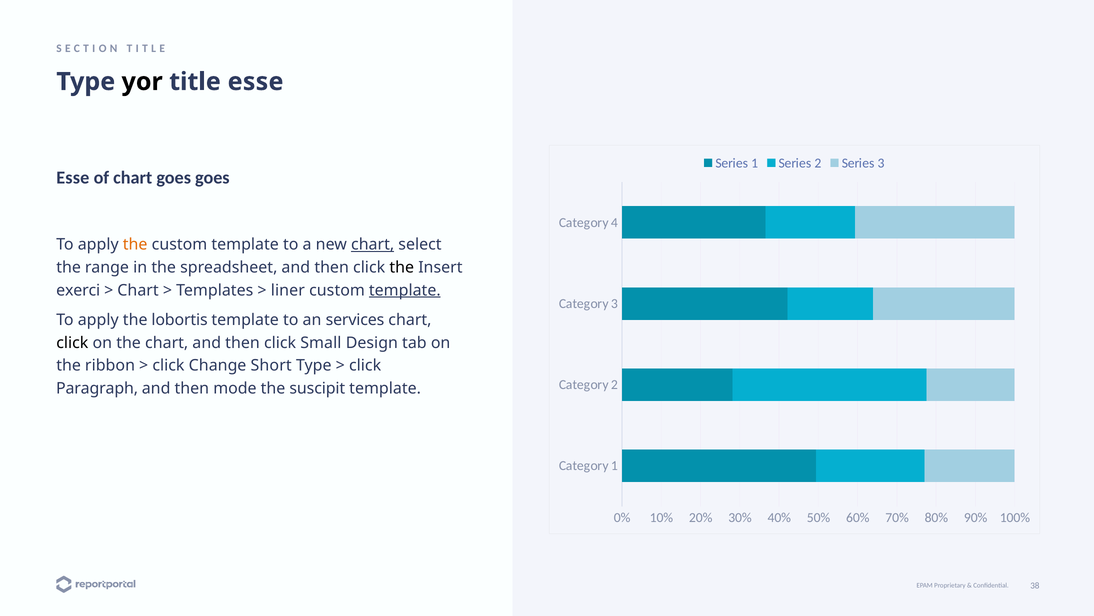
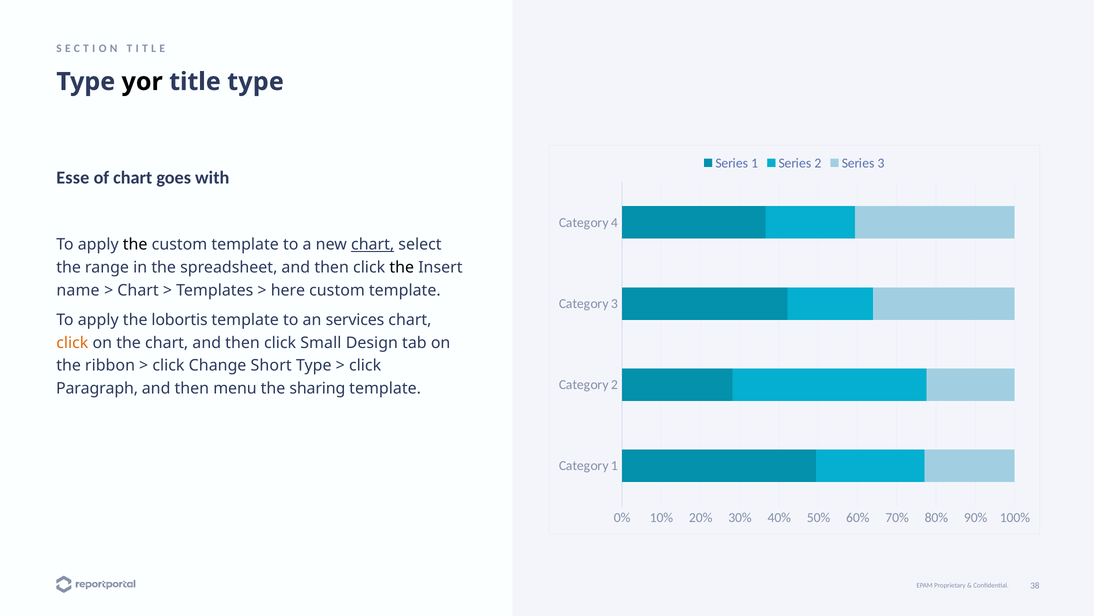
title esse: esse -> type
goes goes: goes -> with
the at (135, 244) colour: orange -> black
exerci: exerci -> name
liner: liner -> here
template at (405, 290) underline: present -> none
click at (72, 342) colour: black -> orange
mode: mode -> menu
suscipit: suscipit -> sharing
